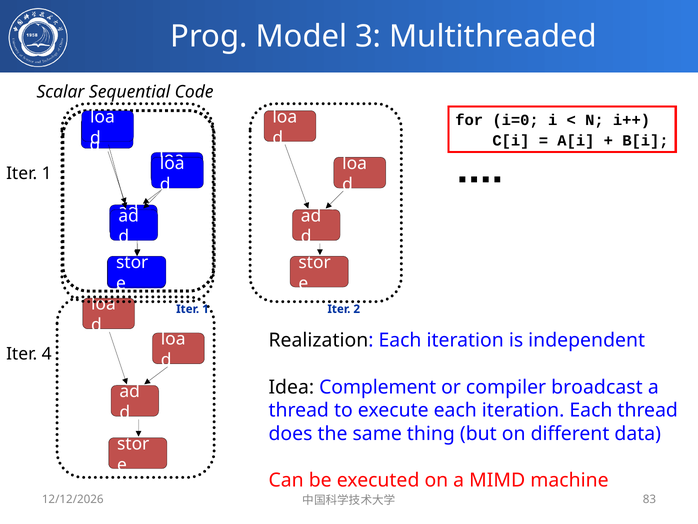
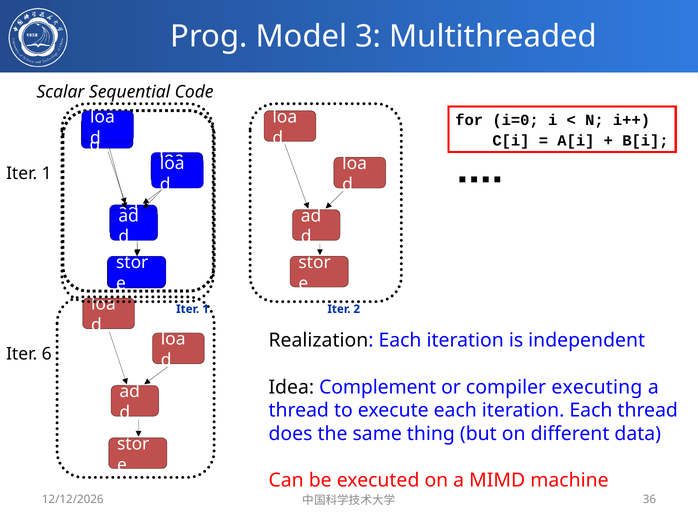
4: 4 -> 6
broadcast: broadcast -> executing
83: 83 -> 36
